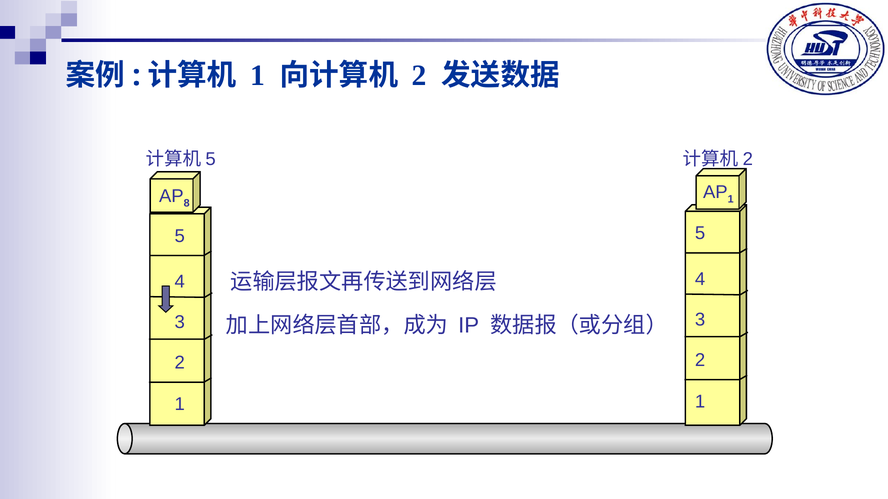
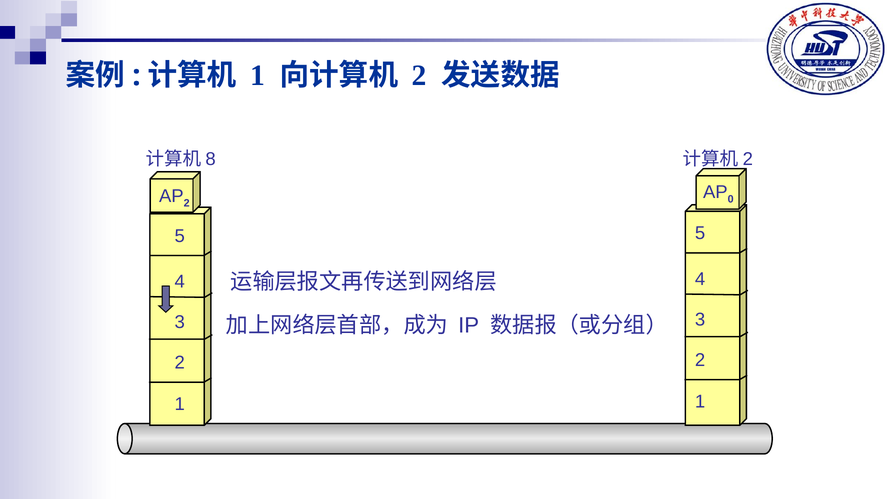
5 at (211, 159): 5 -> 8
1 at (731, 199): 1 -> 0
8 at (187, 204): 8 -> 2
